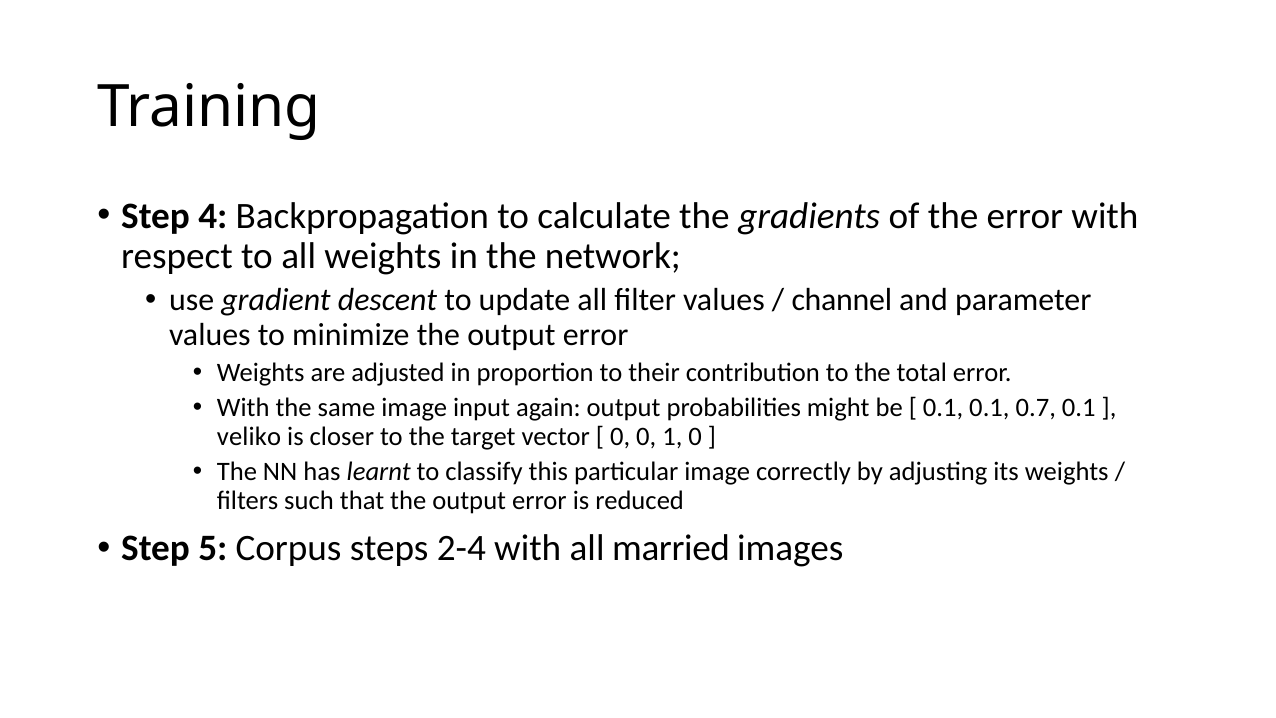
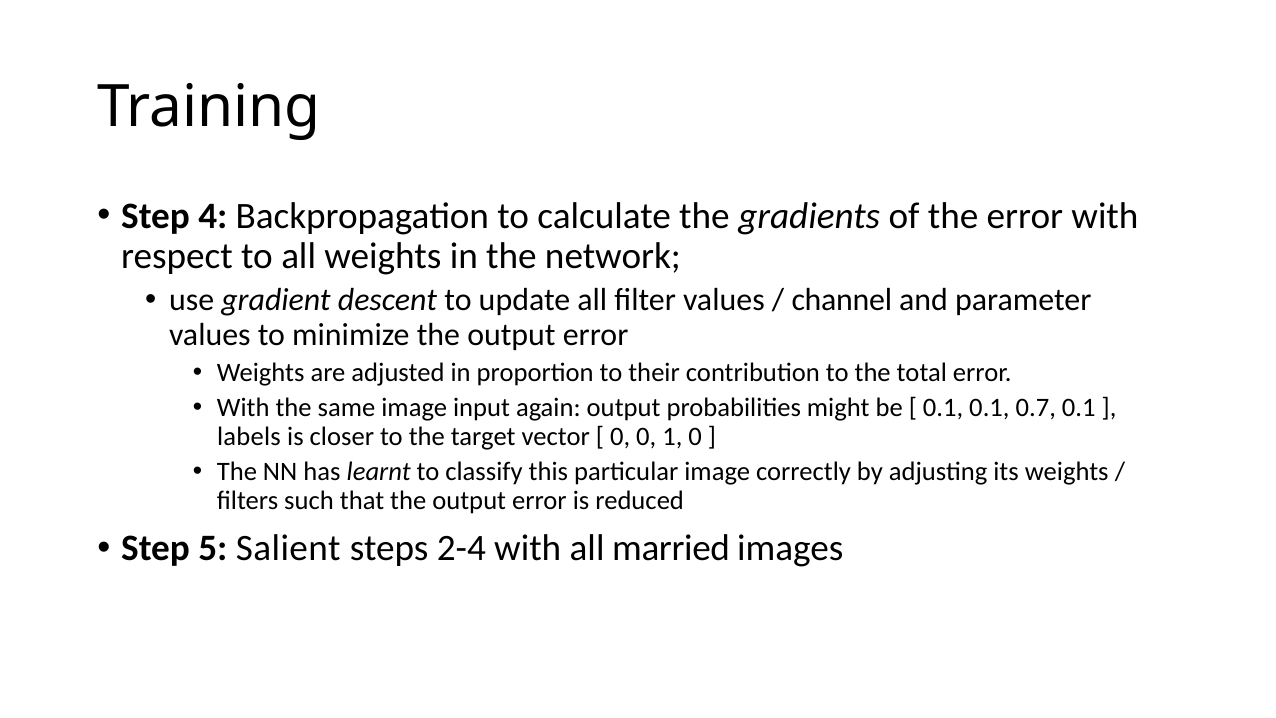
veliko: veliko -> labels
Corpus: Corpus -> Salient
